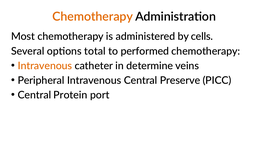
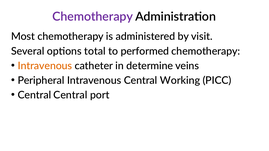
Chemotherapy at (93, 17) colour: orange -> purple
cells: cells -> visit
Preserve: Preserve -> Working
Central Protein: Protein -> Central
